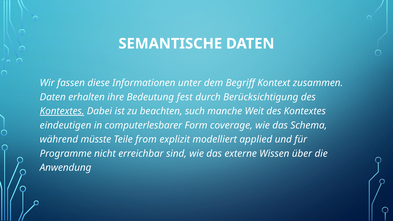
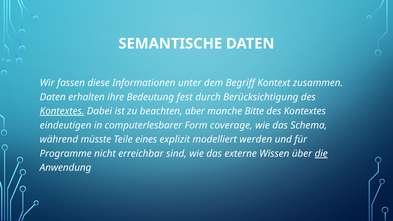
such: such -> aber
Weit: Weit -> Bitte
from: from -> eines
applied: applied -> werden
die underline: none -> present
